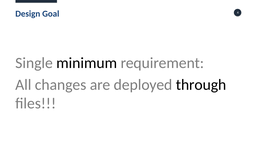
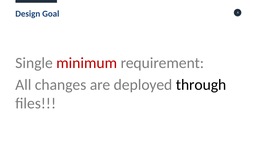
minimum colour: black -> red
